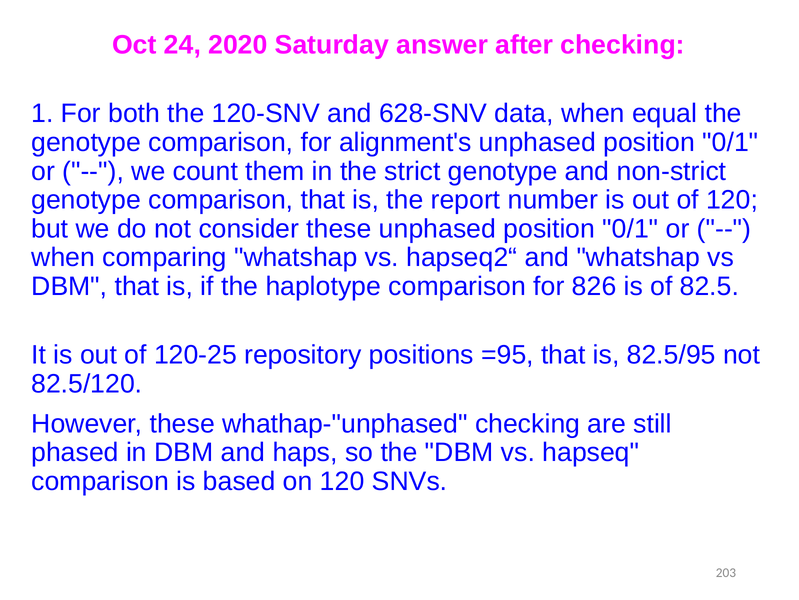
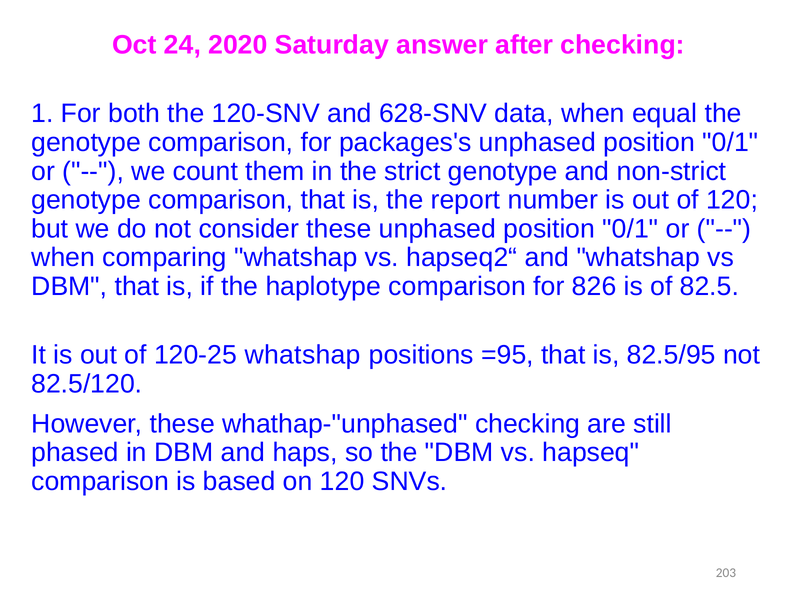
alignment's: alignment's -> packages's
120-25 repository: repository -> whatshap
